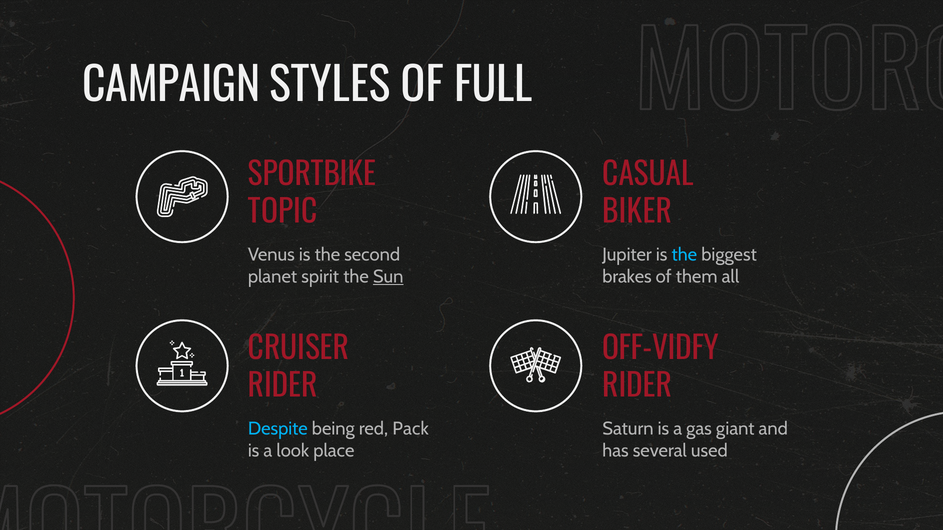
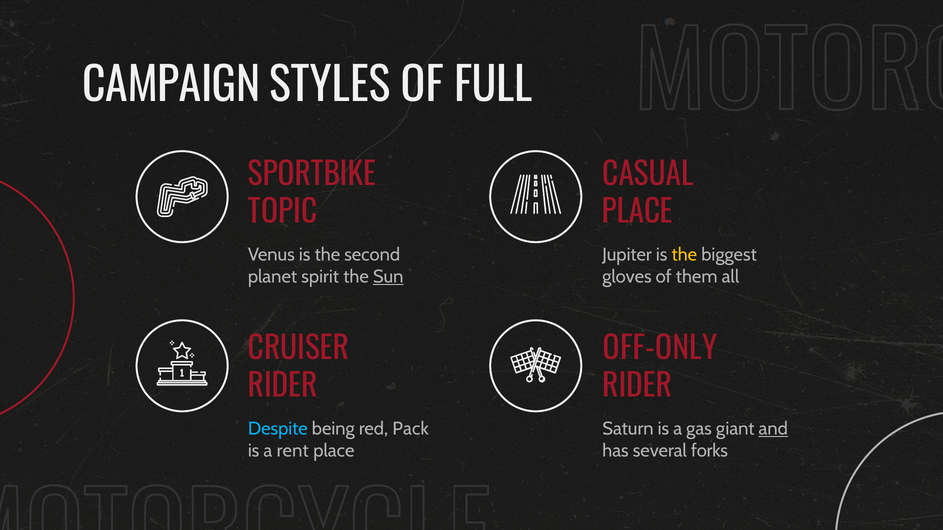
BIKER at (637, 213): BIKER -> PLACE
the at (684, 255) colour: light blue -> yellow
brakes: brakes -> gloves
OFF-VIDFY: OFF-VIDFY -> OFF-ONLY
and underline: none -> present
look: look -> rent
used: used -> forks
